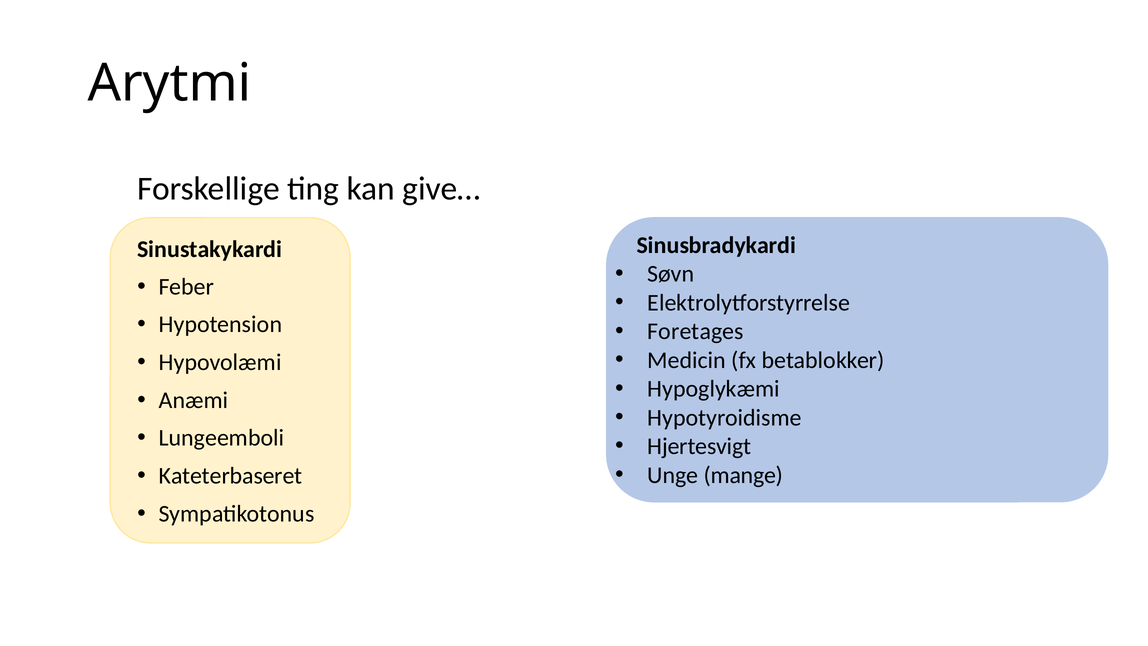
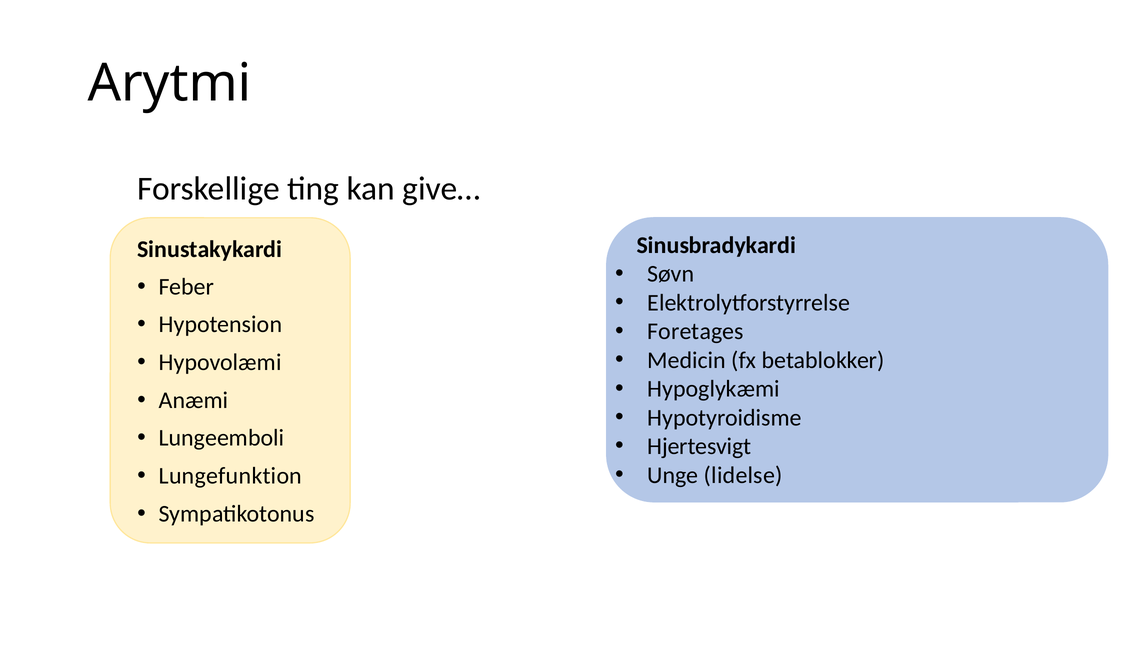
mange: mange -> lidelse
Kateterbaseret: Kateterbaseret -> Lungefunktion
